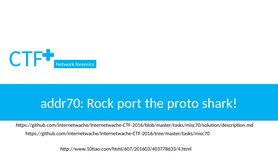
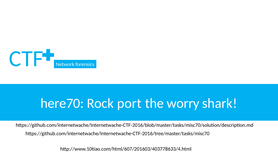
addr70: addr70 -> here70
proto: proto -> worry
